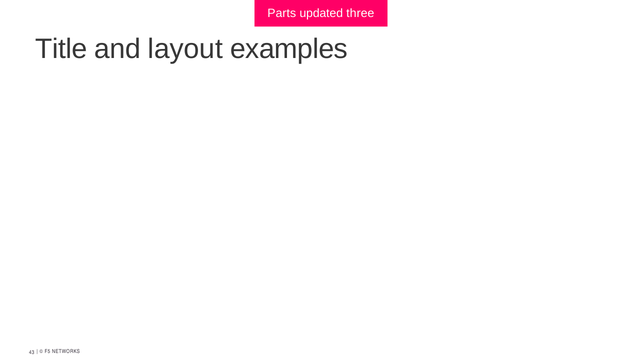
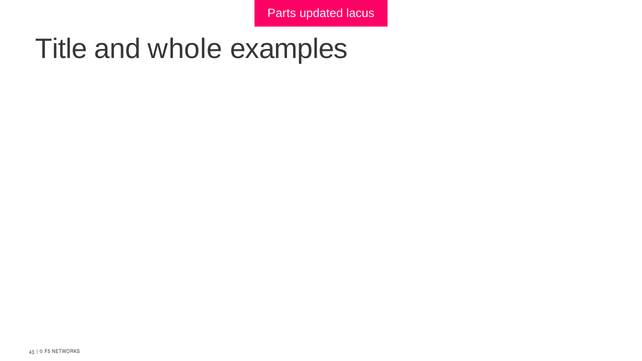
three: three -> lacus
layout: layout -> whole
